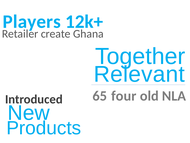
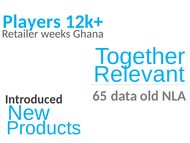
create: create -> weeks
four: four -> data
